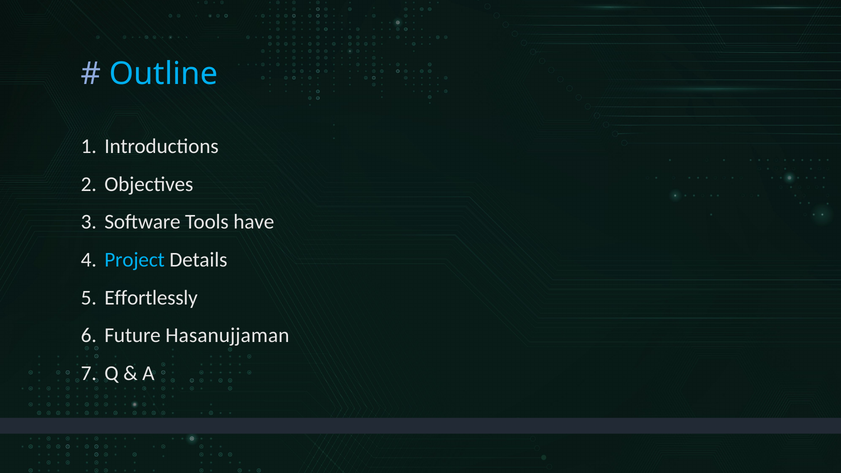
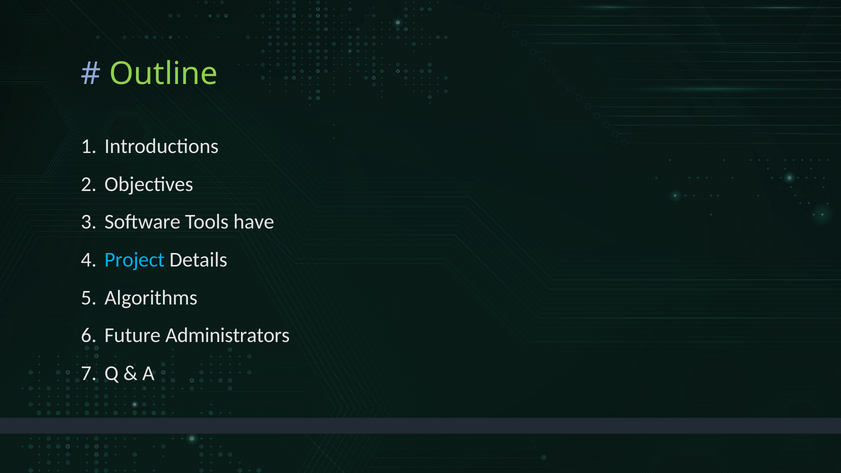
Outline colour: light blue -> light green
Effortlessly: Effortlessly -> Algorithms
Hasanujjaman: Hasanujjaman -> Administrators
